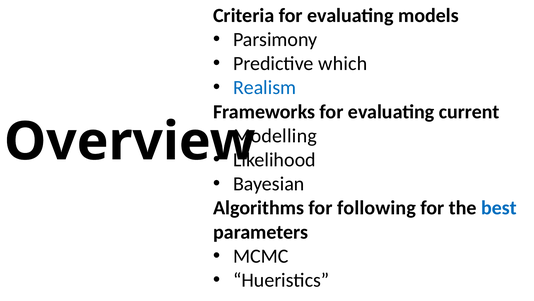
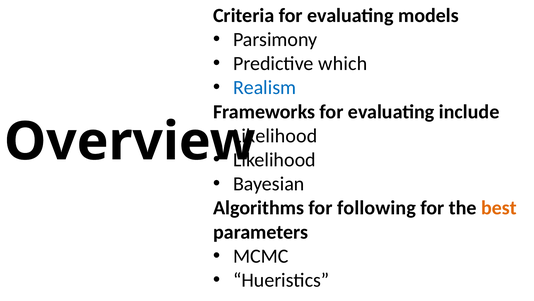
current: current -> include
Modelling at (275, 136): Modelling -> Likelihood
best colour: blue -> orange
